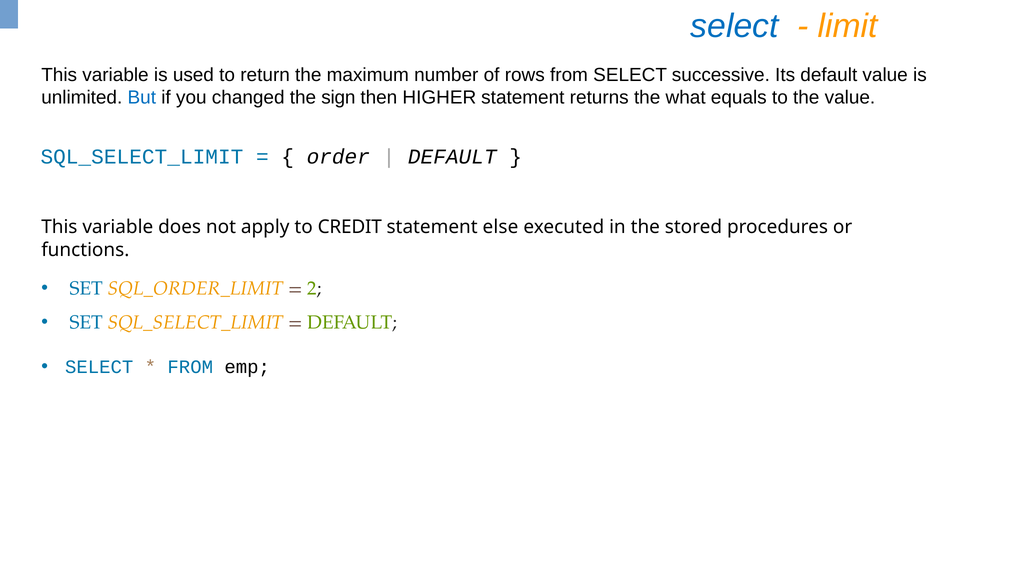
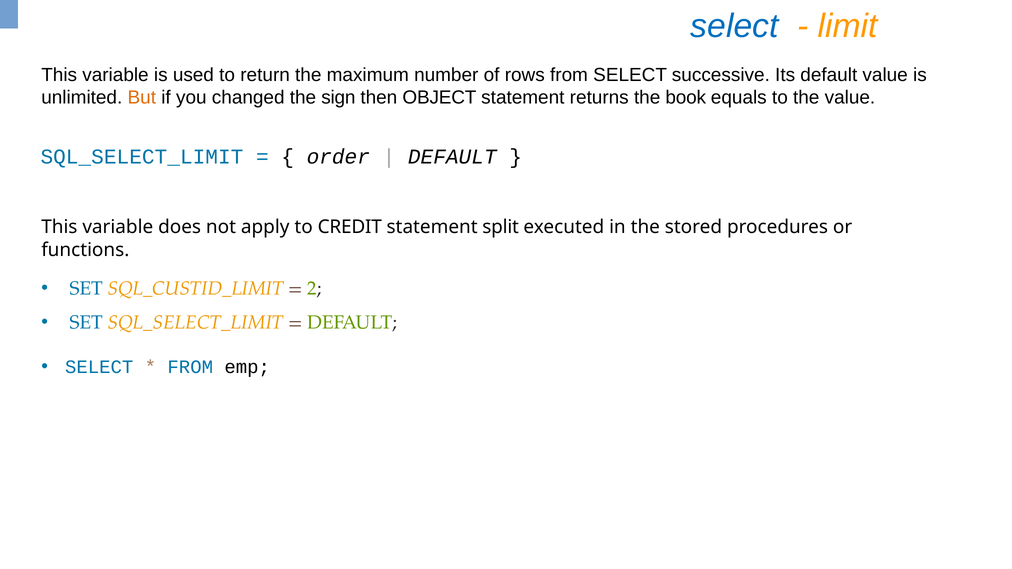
But colour: blue -> orange
HIGHER: HIGHER -> OBJECT
what: what -> book
else: else -> split
SQL_ORDER_LIMIT: SQL_ORDER_LIMIT -> SQL_CUSTID_LIMIT
